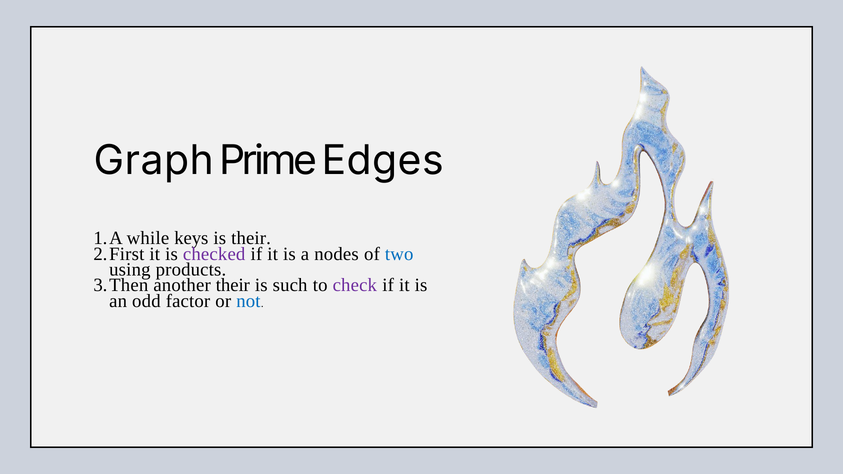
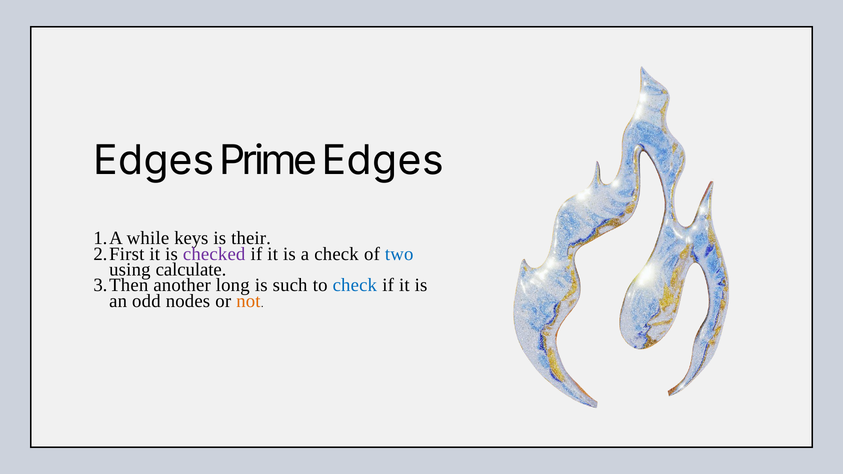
Graph at (154, 161): Graph -> Edges
a nodes: nodes -> check
products: products -> calculate
another their: their -> long
check at (355, 285) colour: purple -> blue
factor: factor -> nodes
not colour: blue -> orange
